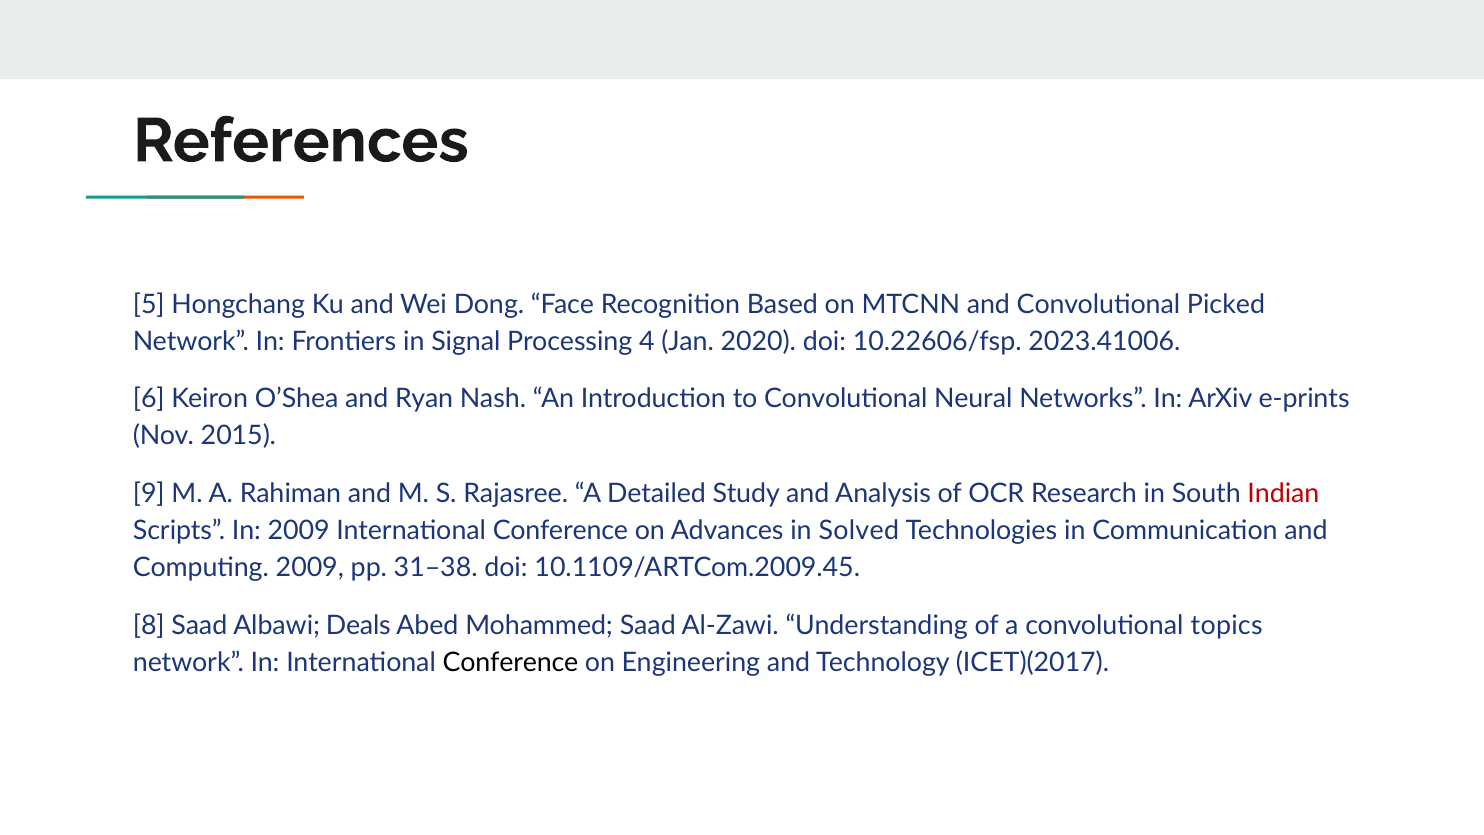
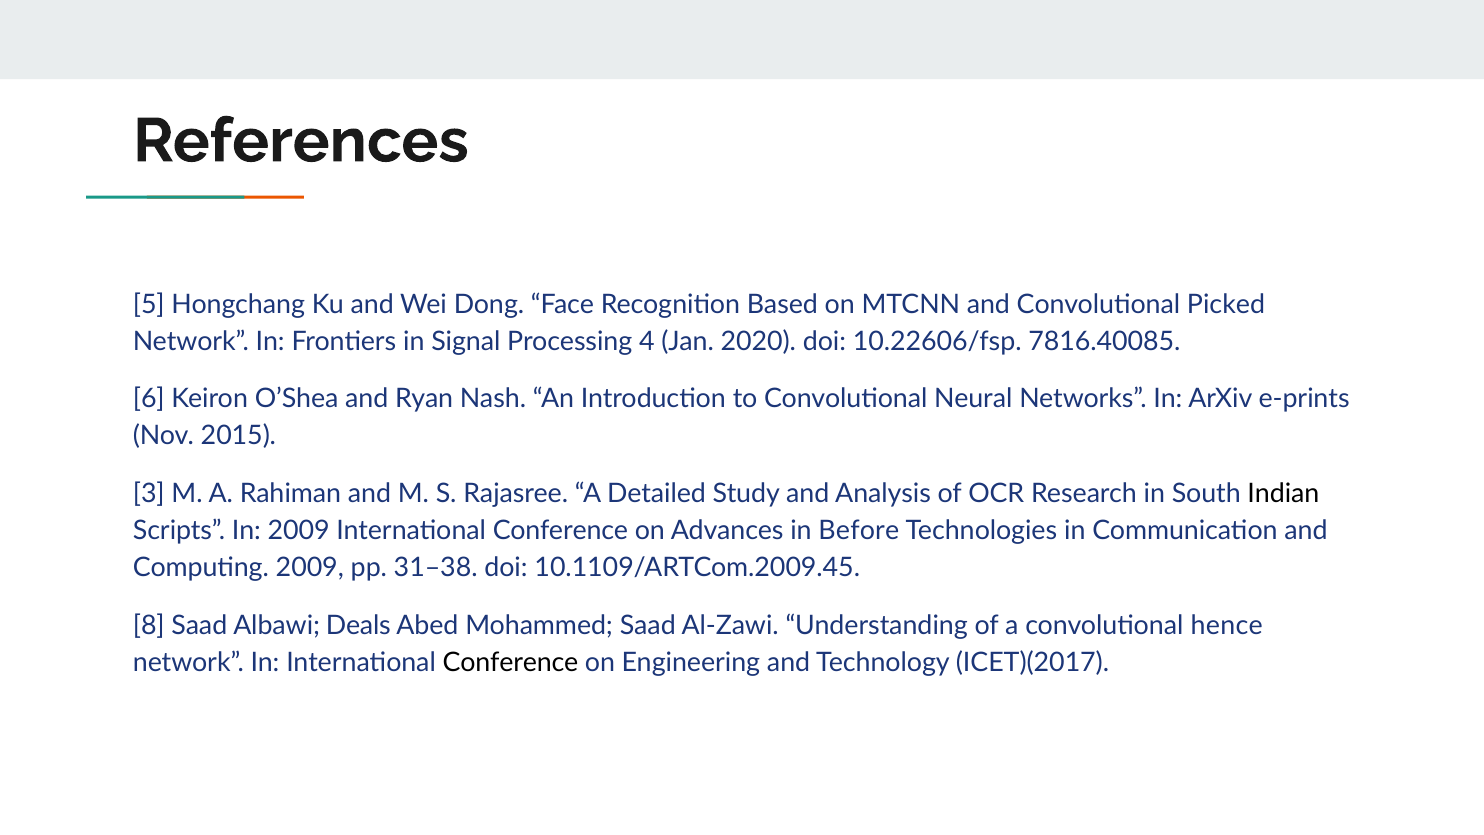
2023.41006: 2023.41006 -> 7816.40085
9: 9 -> 3
Indian colour: red -> black
Solved: Solved -> Before
topics: topics -> hence
